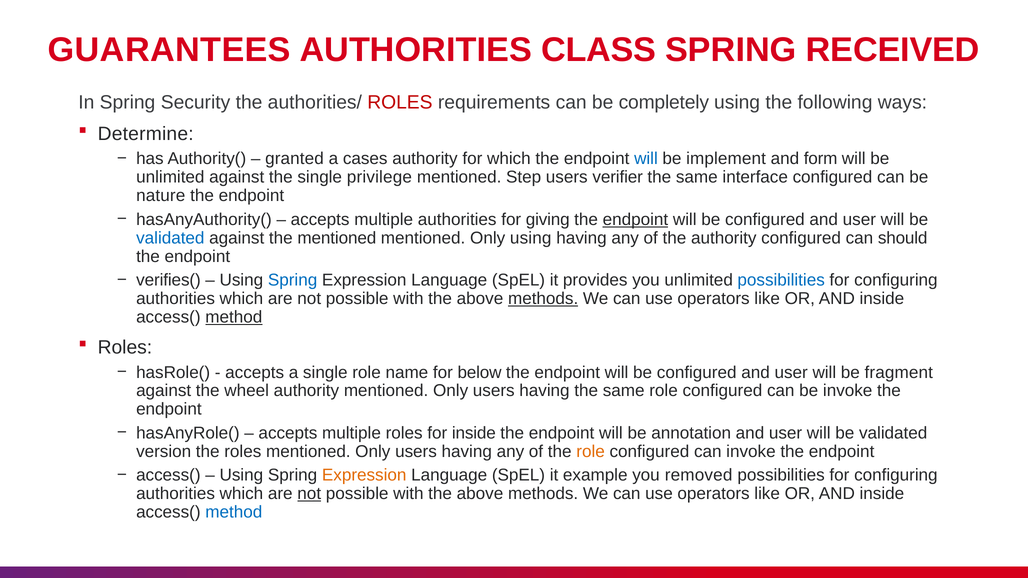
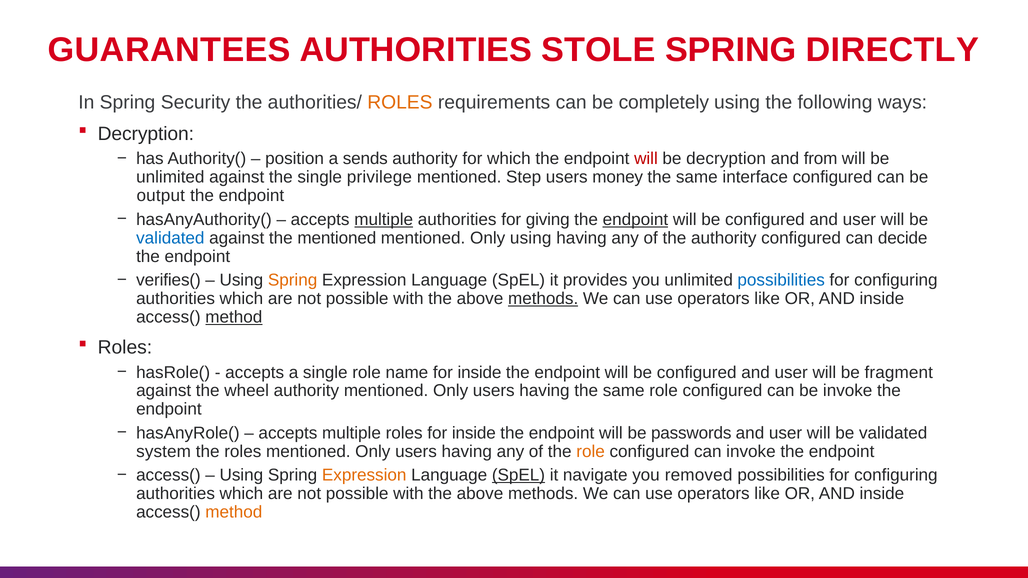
CLASS: CLASS -> STOLE
RECEIVED: RECEIVED -> DIRECTLY
ROLES at (400, 102) colour: red -> orange
Determine at (146, 134): Determine -> Decryption
granted: granted -> position
cases: cases -> sends
will at (646, 159) colour: blue -> red
be implement: implement -> decryption
form: form -> from
verifier: verifier -> money
nature: nature -> output
multiple at (384, 220) underline: none -> present
should: should -> decide
Spring at (293, 280) colour: blue -> orange
name for below: below -> inside
annotation: annotation -> passwords
version: version -> system
SpEL at (518, 475) underline: none -> present
example: example -> navigate
not at (309, 494) underline: present -> none
method at (234, 512) colour: blue -> orange
